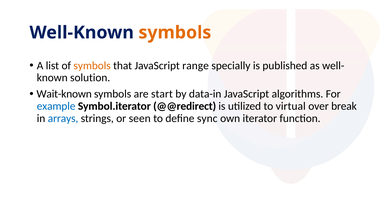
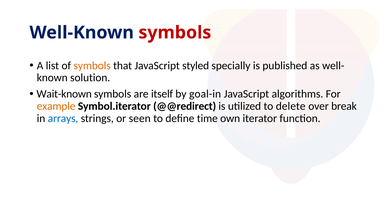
symbols at (175, 33) colour: orange -> red
range: range -> styled
start: start -> itself
data-in: data-in -> goal-in
example colour: blue -> orange
virtual: virtual -> delete
sync: sync -> time
